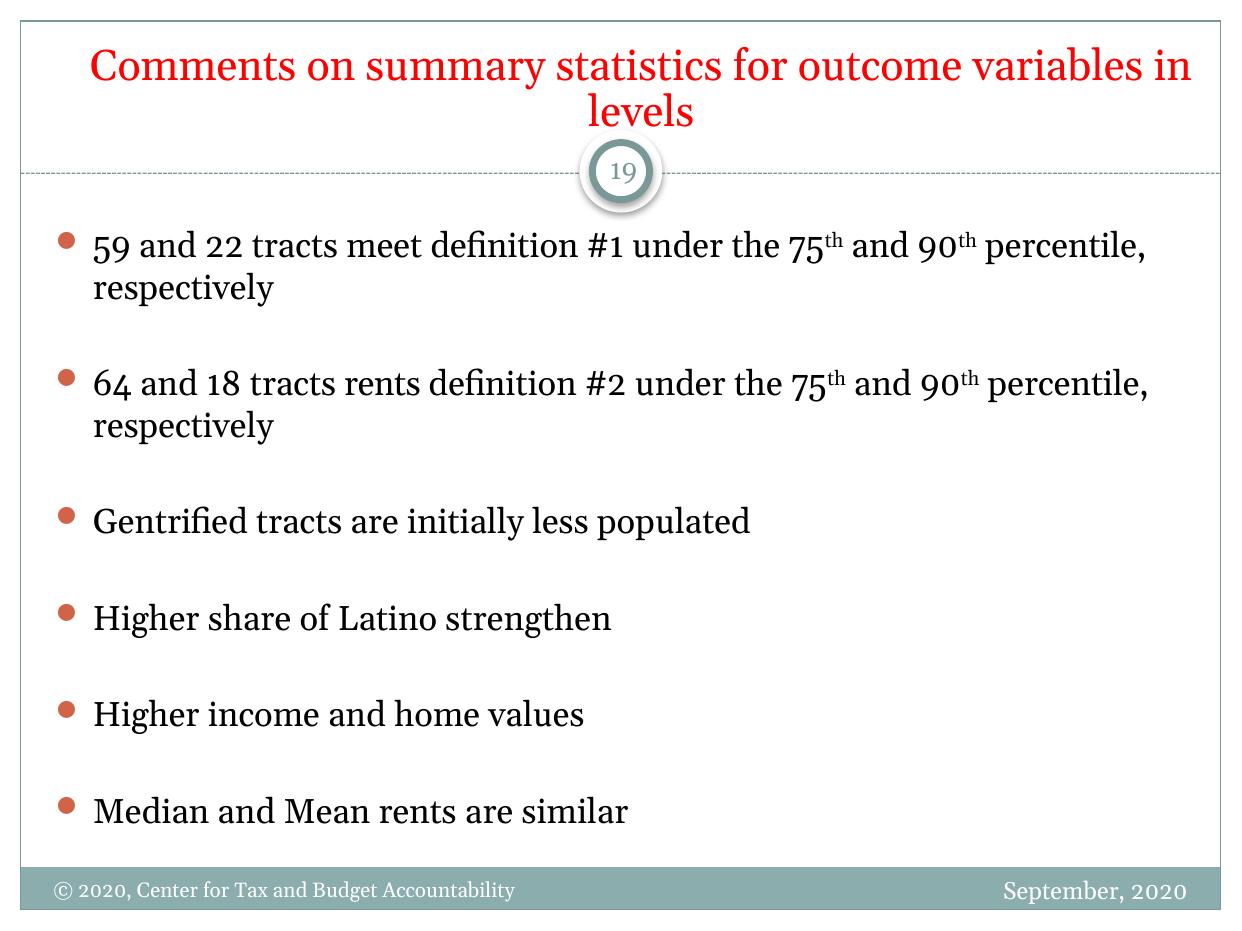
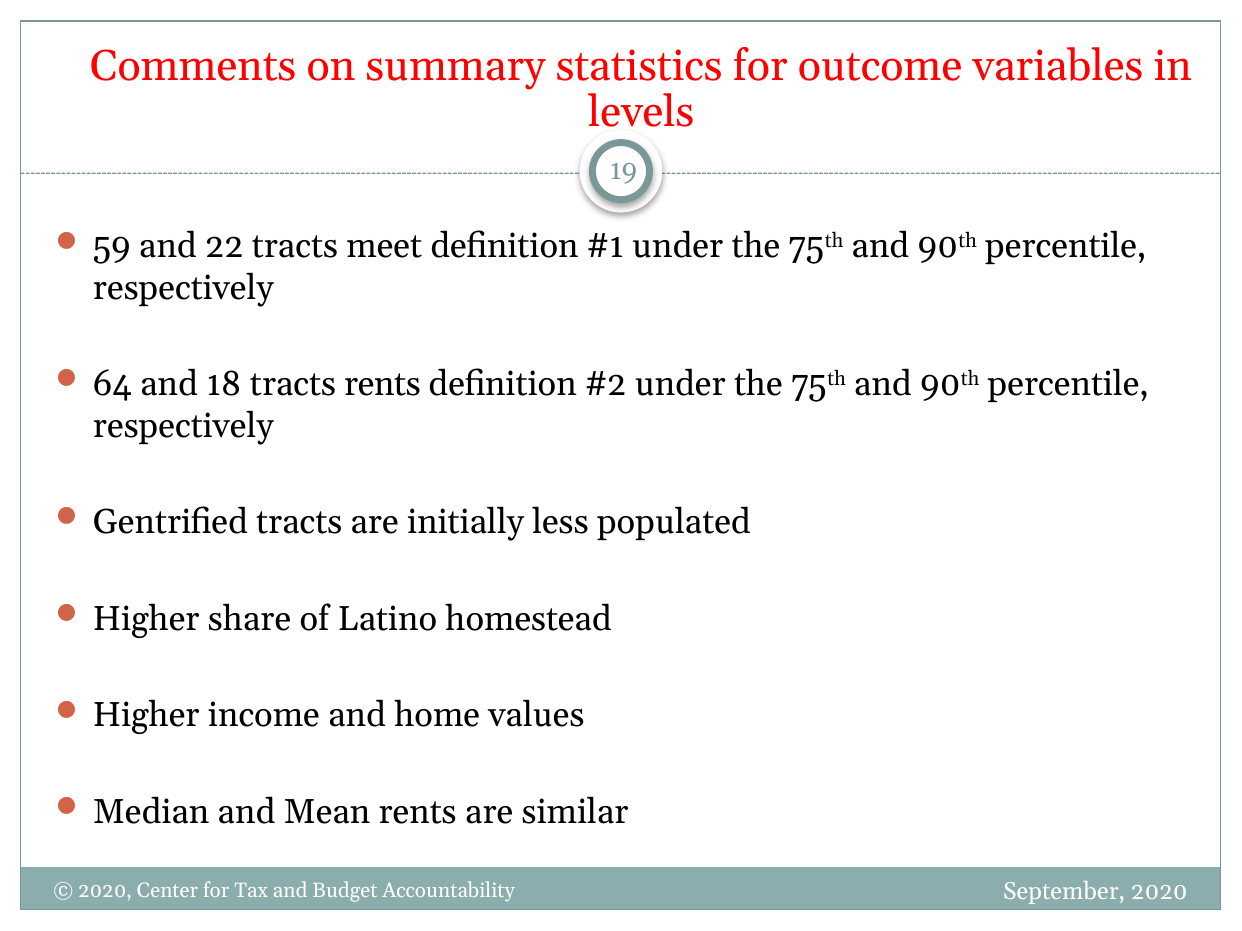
strengthen: strengthen -> homestead
